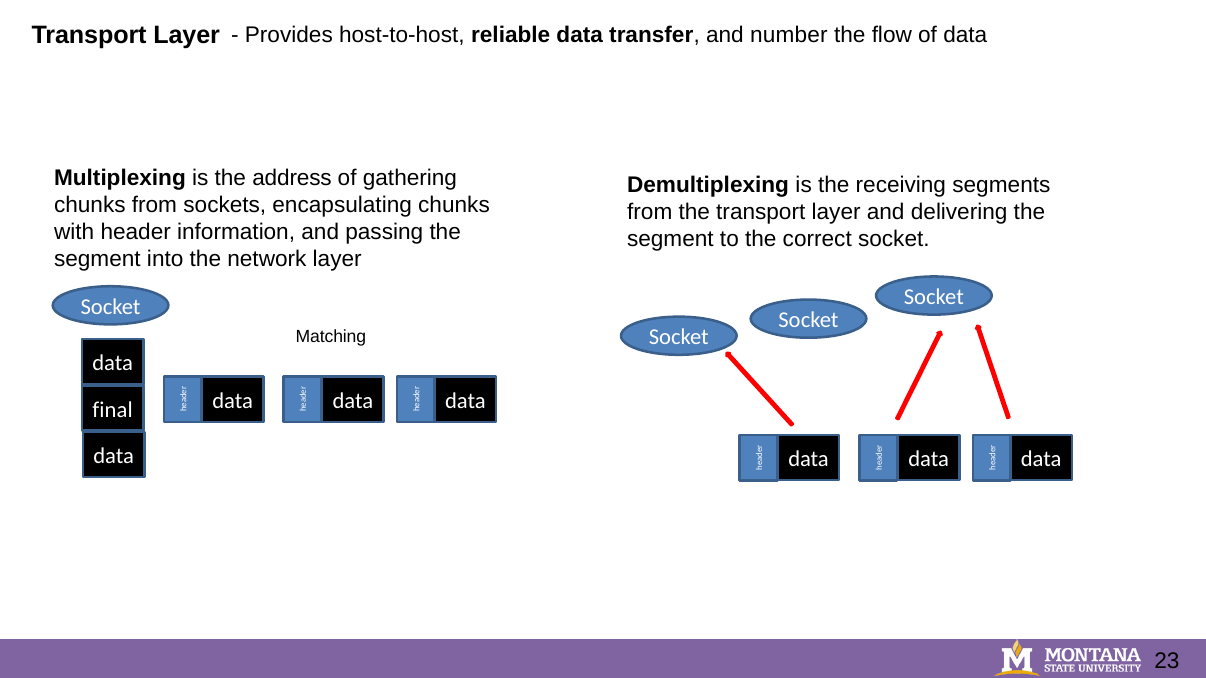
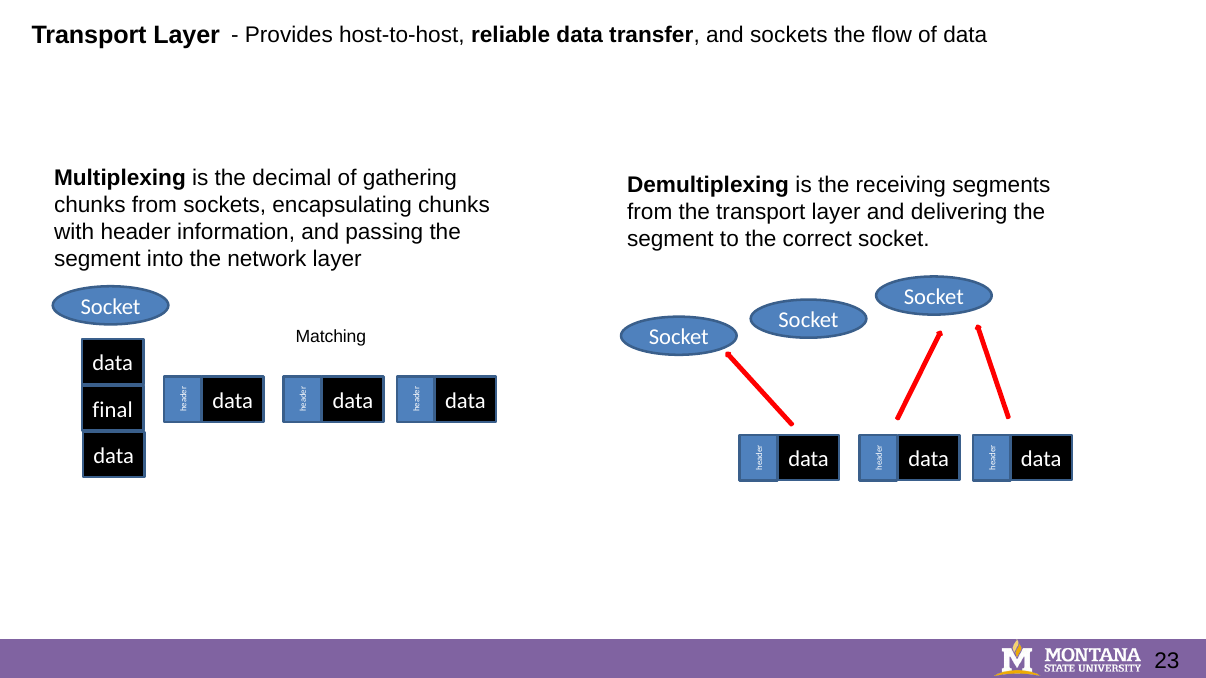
and number: number -> sockets
address: address -> decimal
